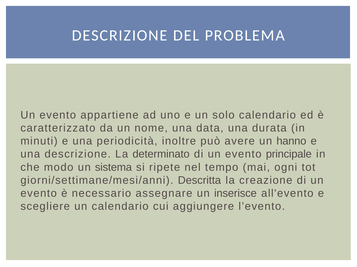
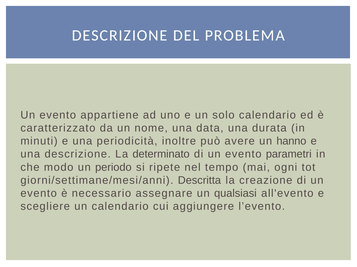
principale: principale -> parametri
sistema: sistema -> periodo
inserisce: inserisce -> qualsiasi
